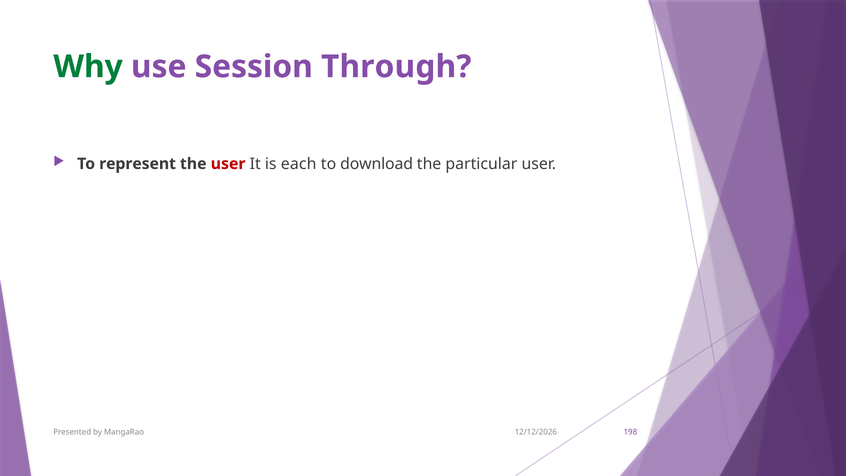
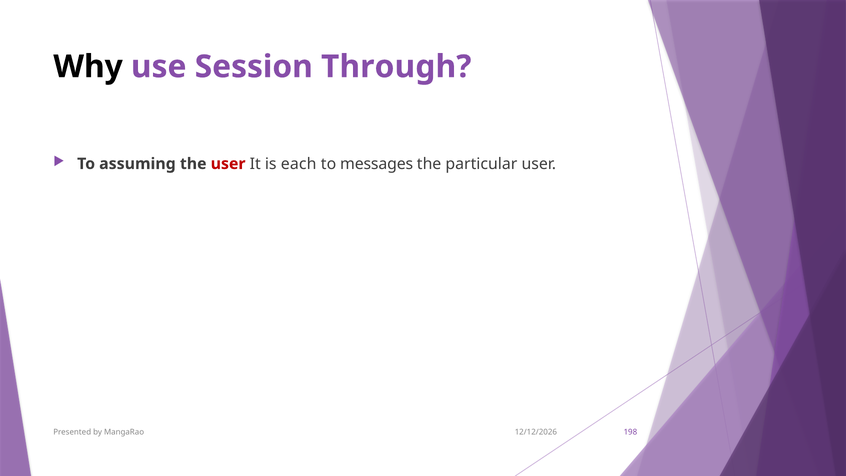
Why colour: green -> black
represent: represent -> assuming
download: download -> messages
